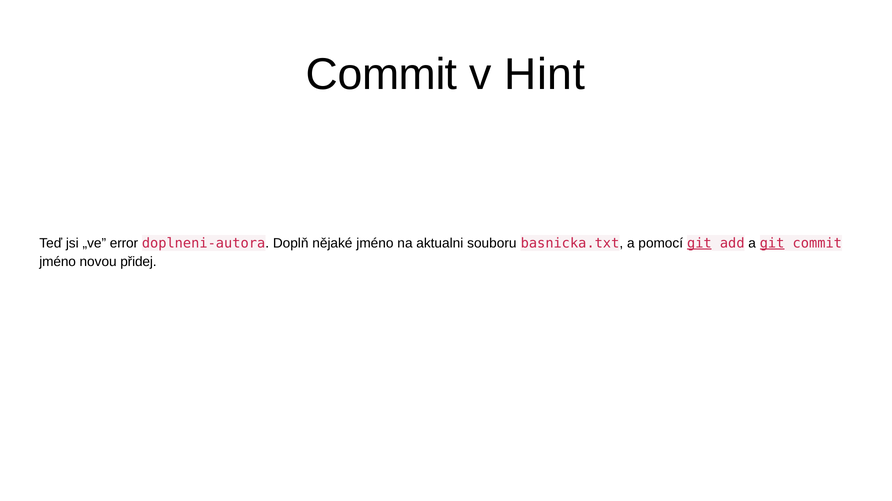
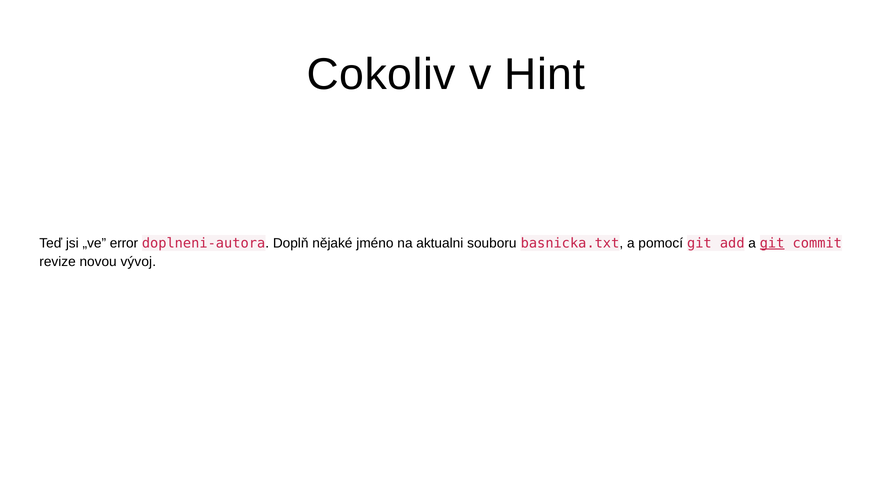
Commit at (382, 74): Commit -> Cokoliv
git at (699, 244) underline: present -> none
jméno at (58, 262): jméno -> revize
přidej: přidej -> vývoj
